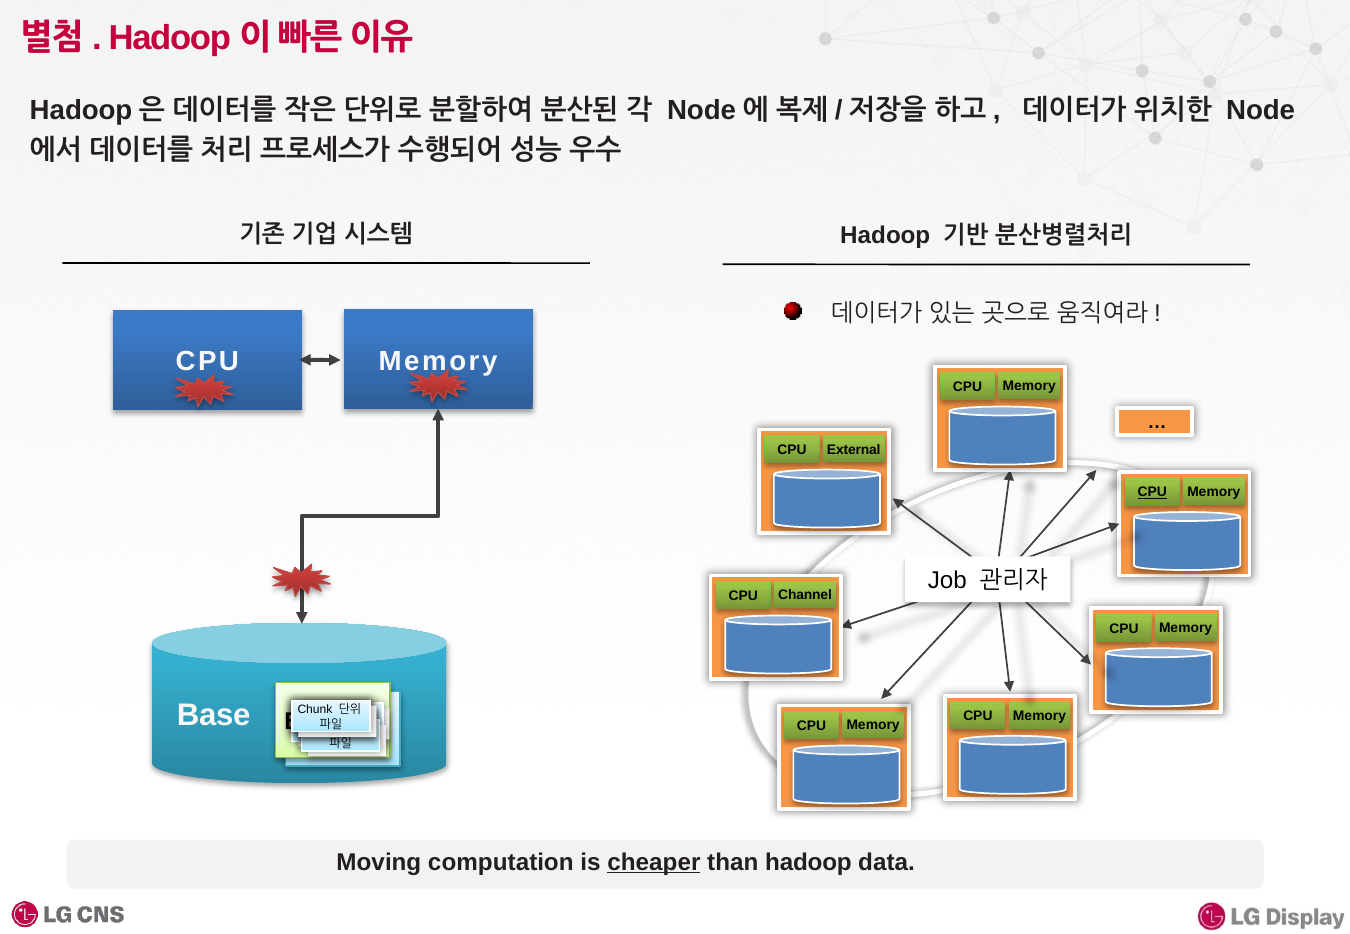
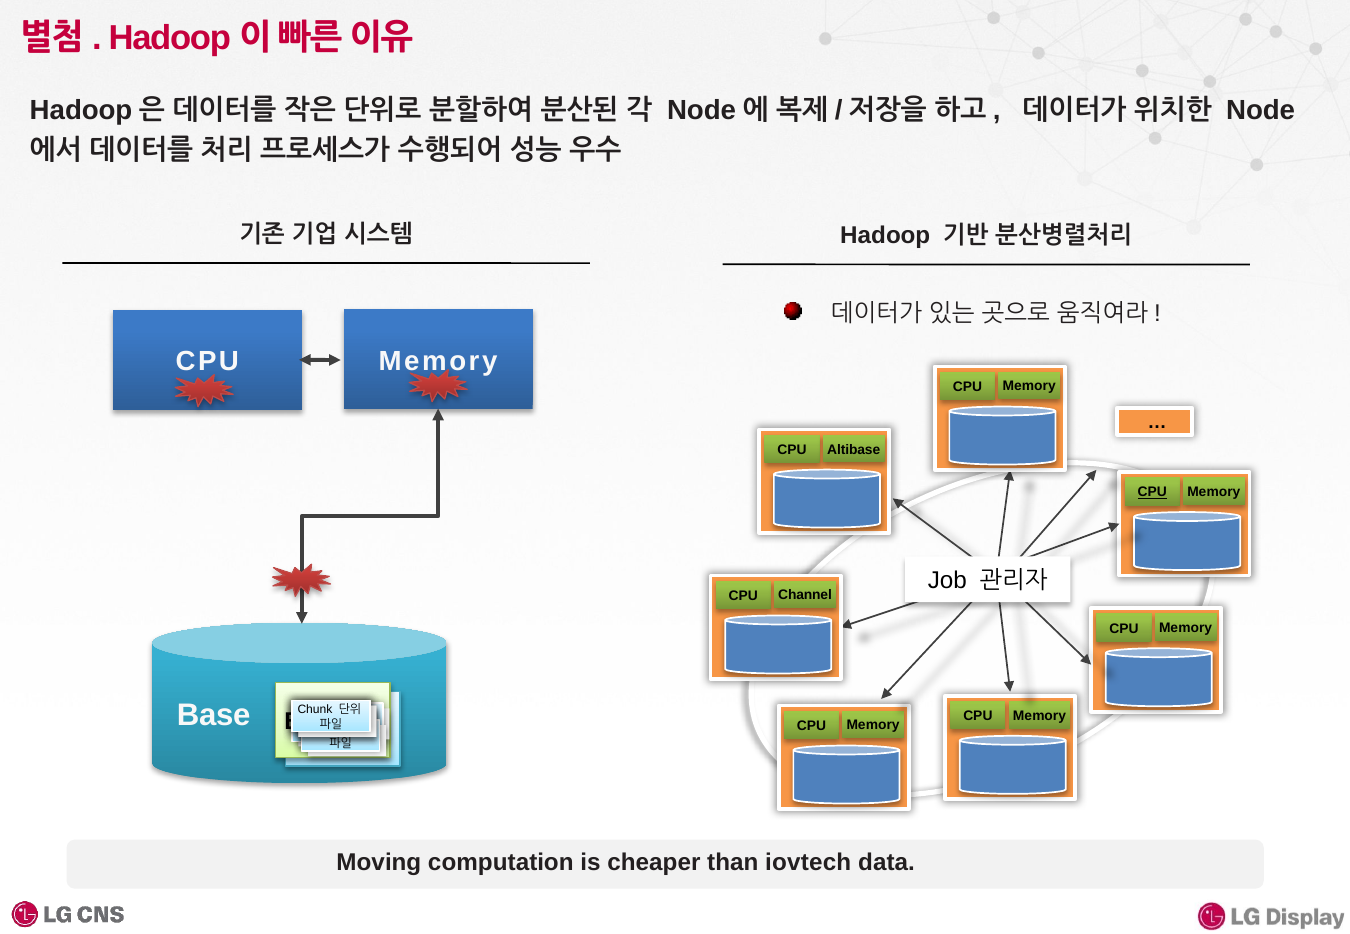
External: External -> Altibase
cheaper underline: present -> none
than hadoop: hadoop -> iovtech
